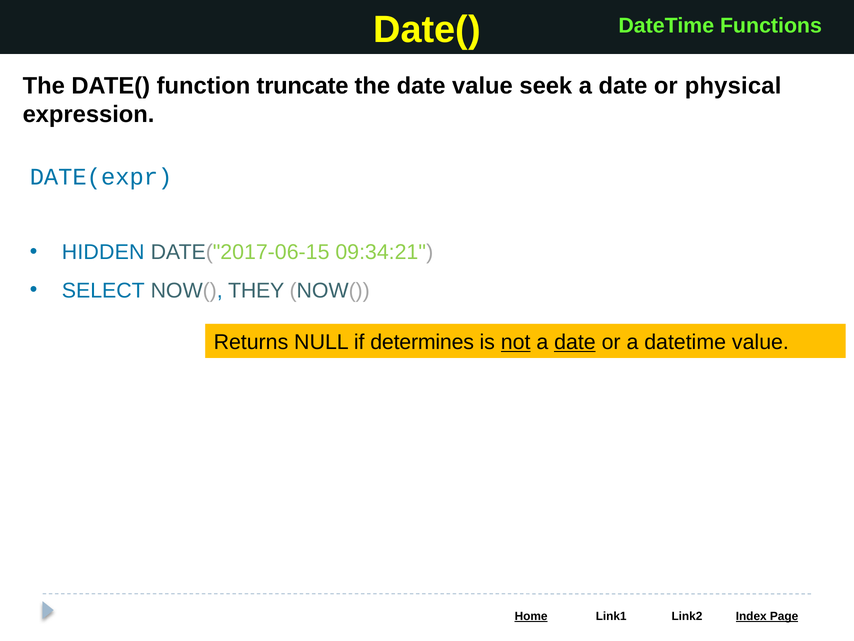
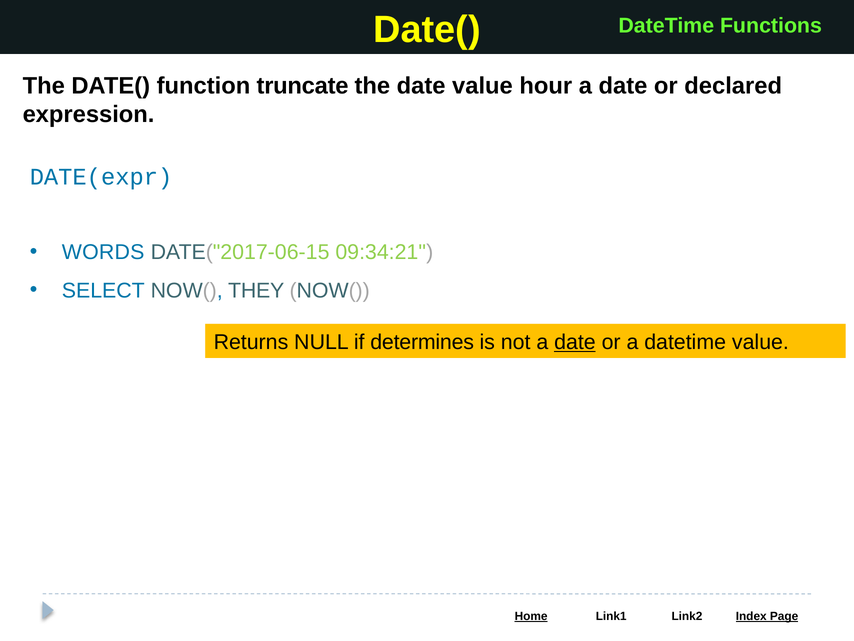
seek: seek -> hour
physical: physical -> declared
HIDDEN: HIDDEN -> WORDS
not underline: present -> none
